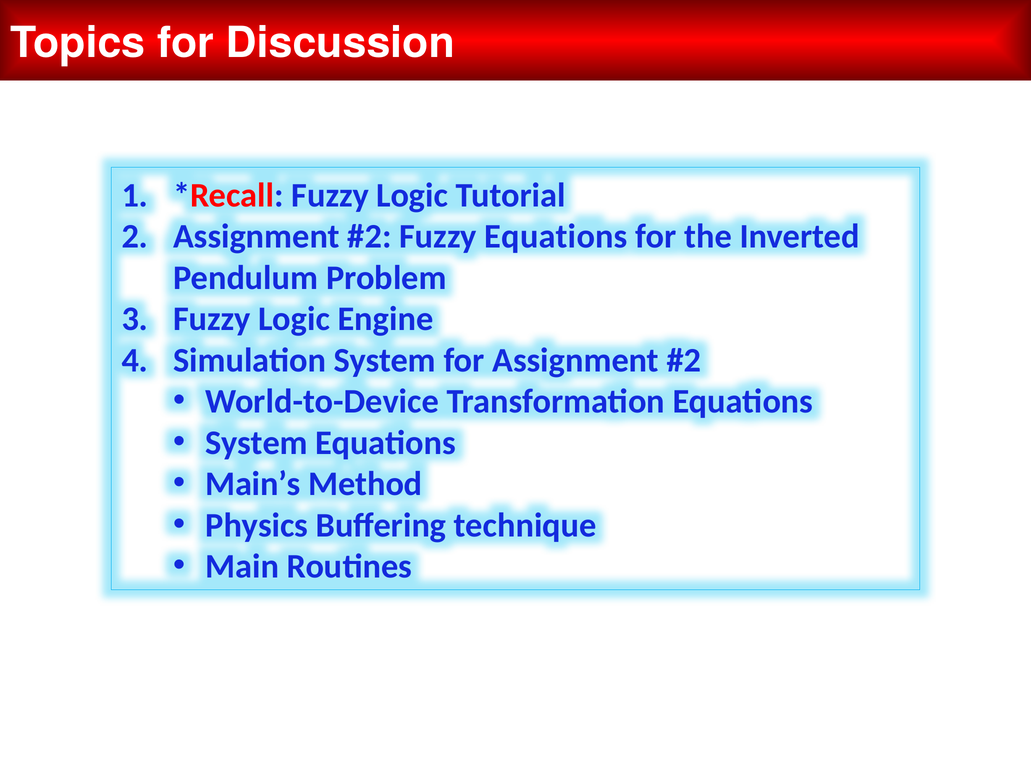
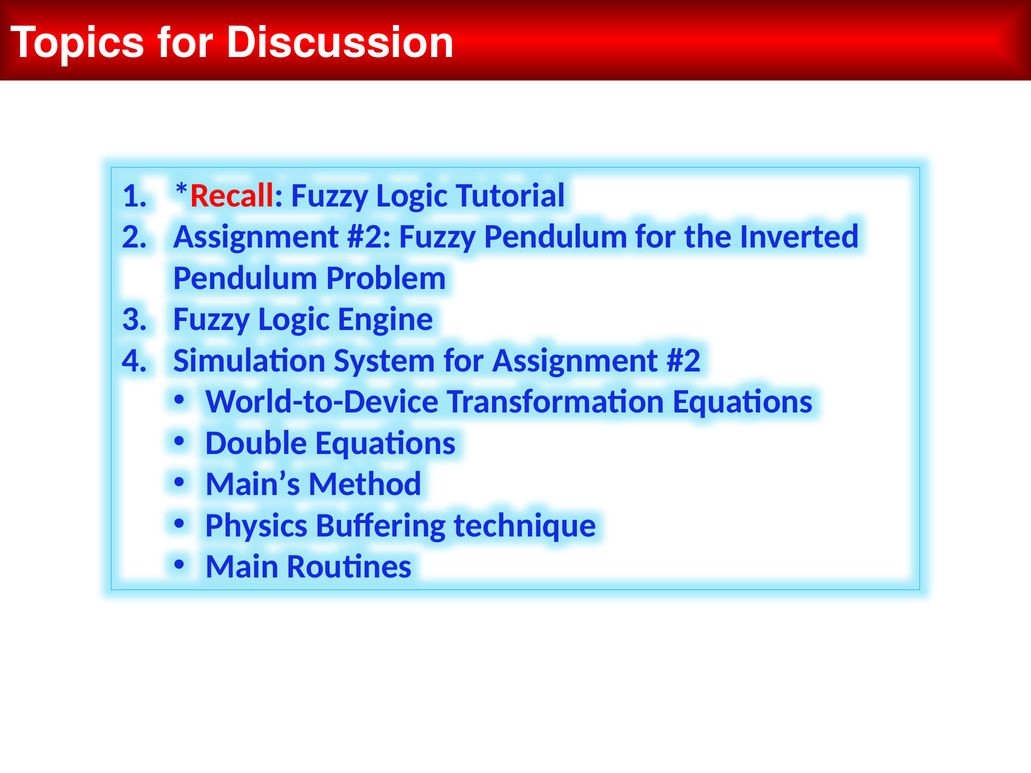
Fuzzy Equations: Equations -> Pendulum
System at (257, 443): System -> Double
